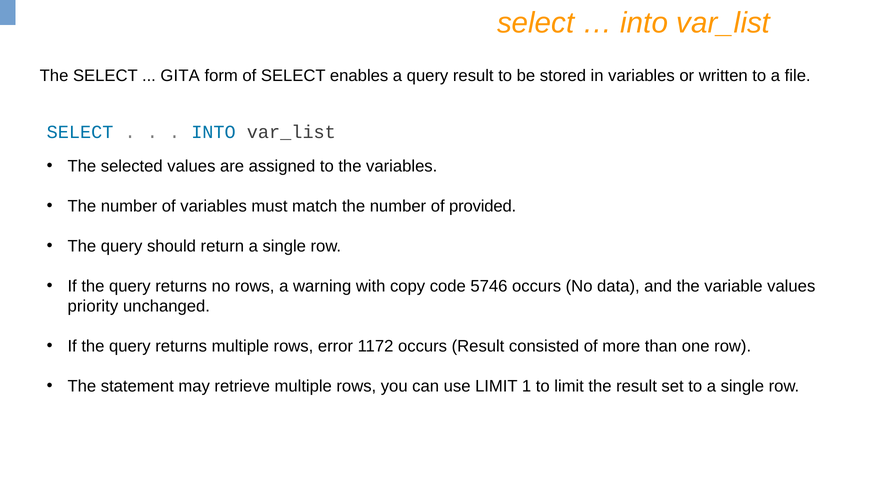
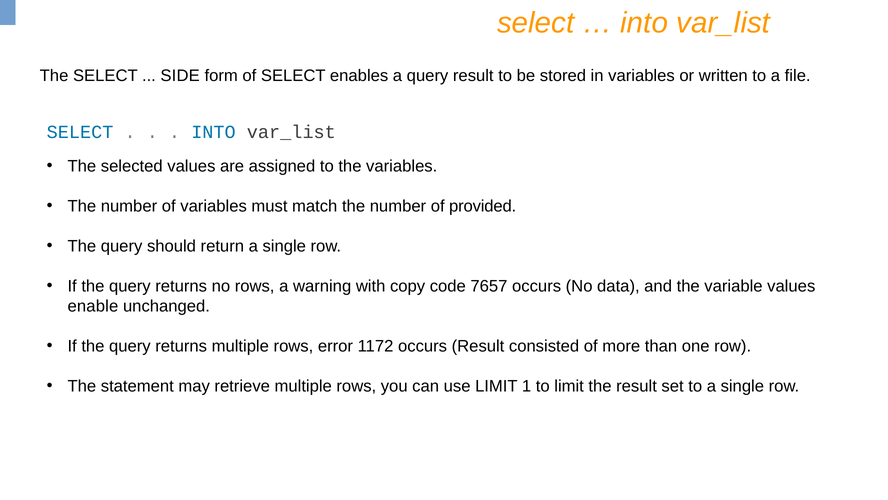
GITA: GITA -> SIDE
5746: 5746 -> 7657
priority: priority -> enable
